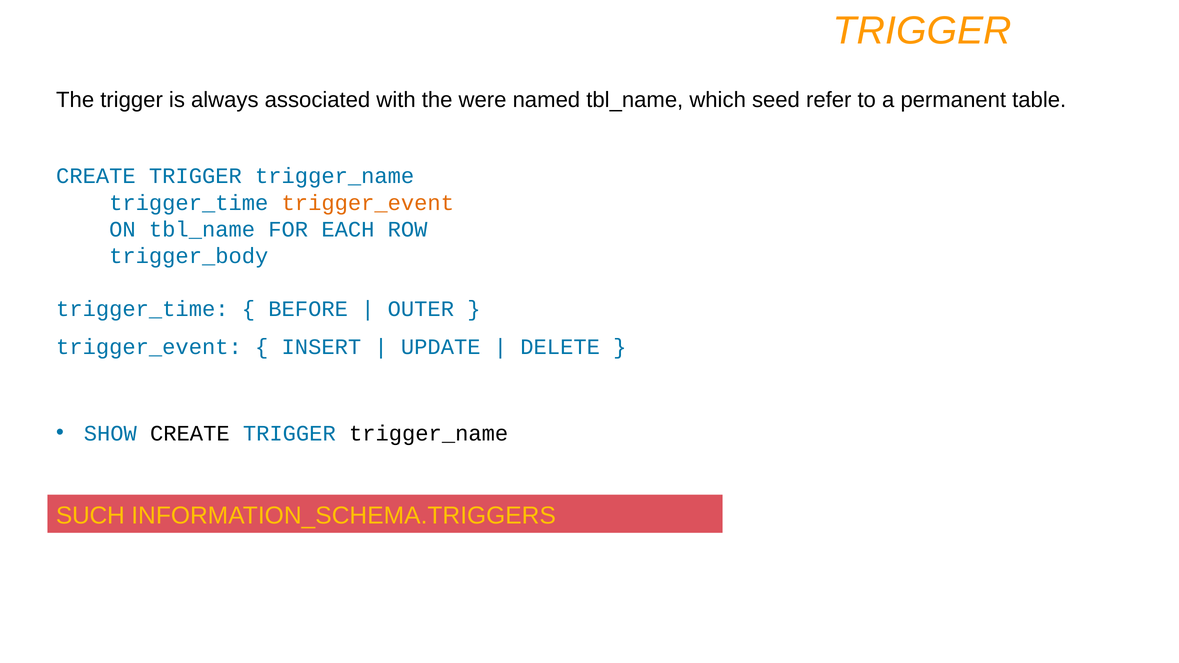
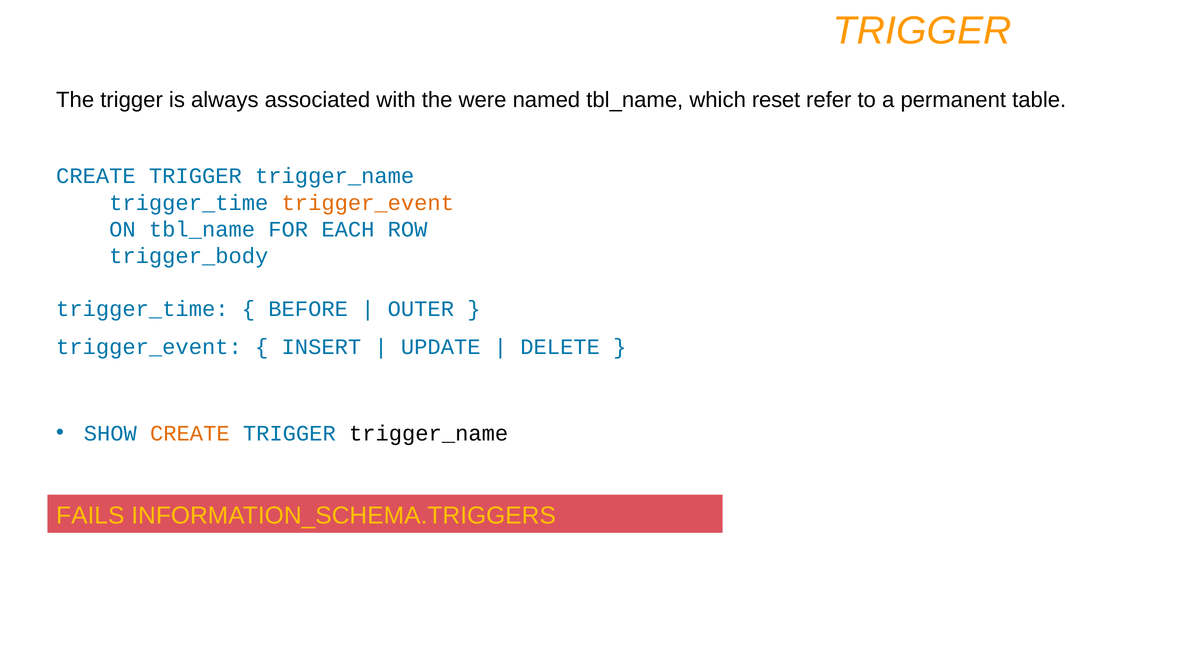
seed: seed -> reset
CREATE at (190, 433) colour: black -> orange
SUCH: SUCH -> FAILS
